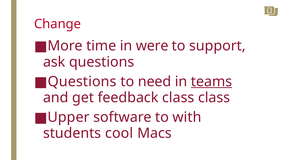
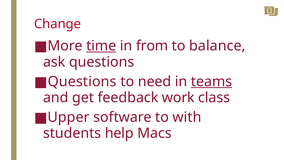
time underline: none -> present
were: were -> from
support: support -> balance
feedback class: class -> work
cool: cool -> help
